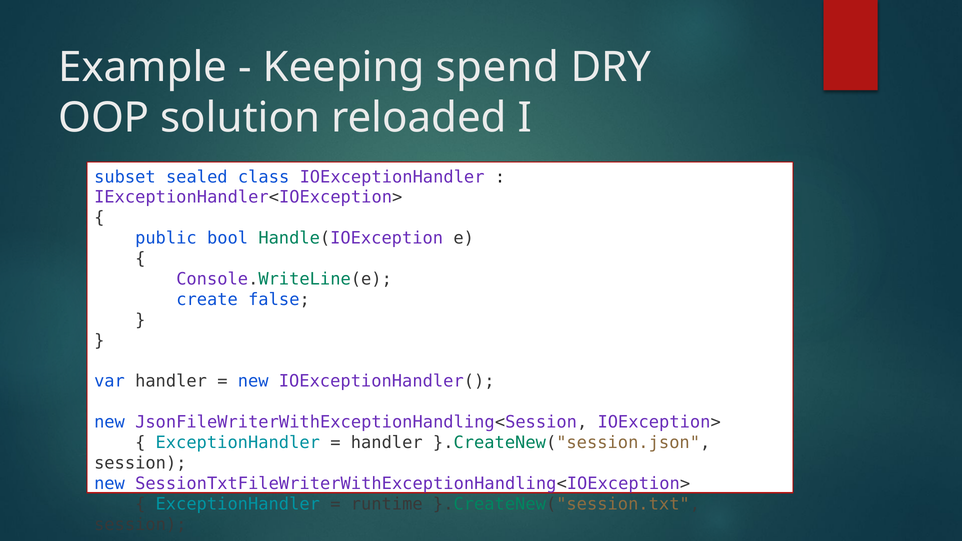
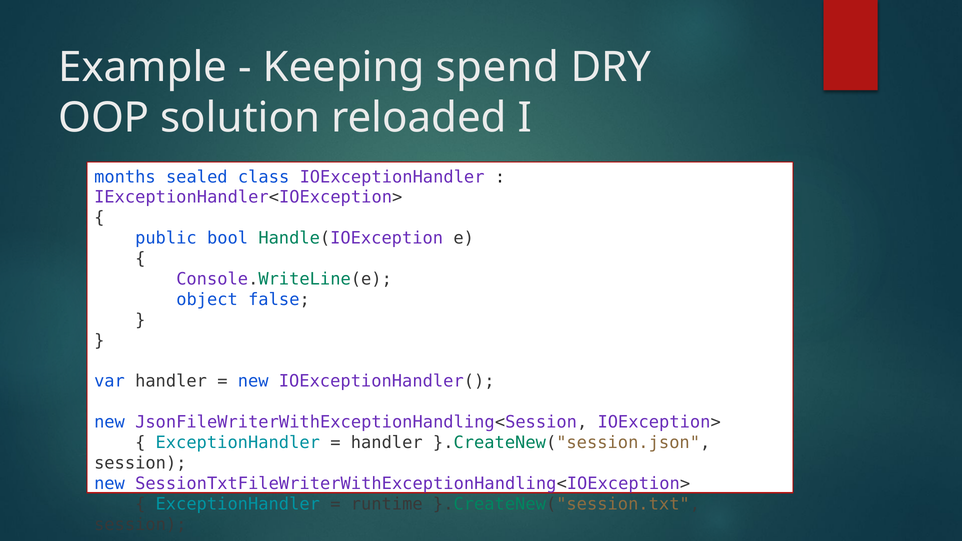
subset: subset -> months
create: create -> object
